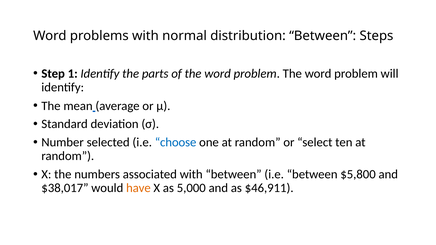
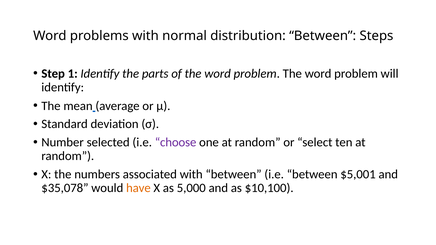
choose colour: blue -> purple
$5,800: $5,800 -> $5,001
$38,017: $38,017 -> $35,078
$46,911: $46,911 -> $10,100
